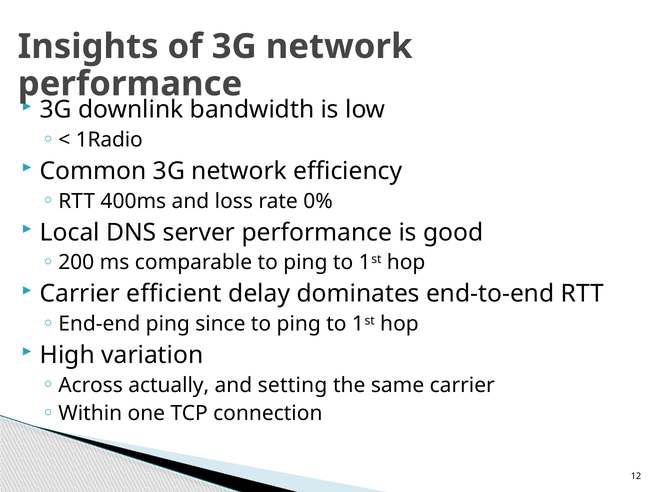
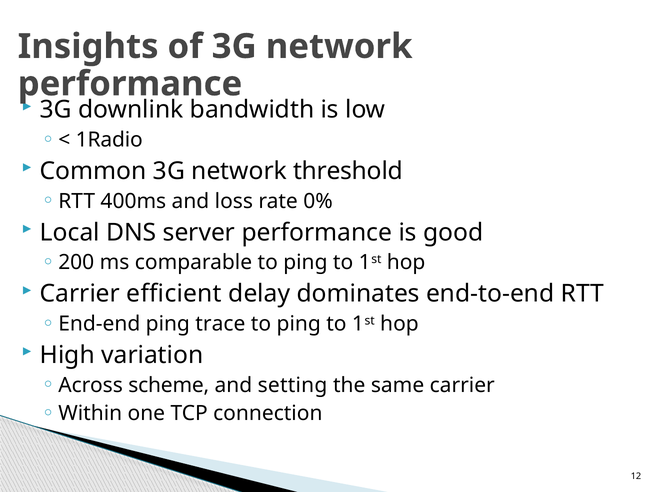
efficiency: efficiency -> threshold
since: since -> trace
actually: actually -> scheme
